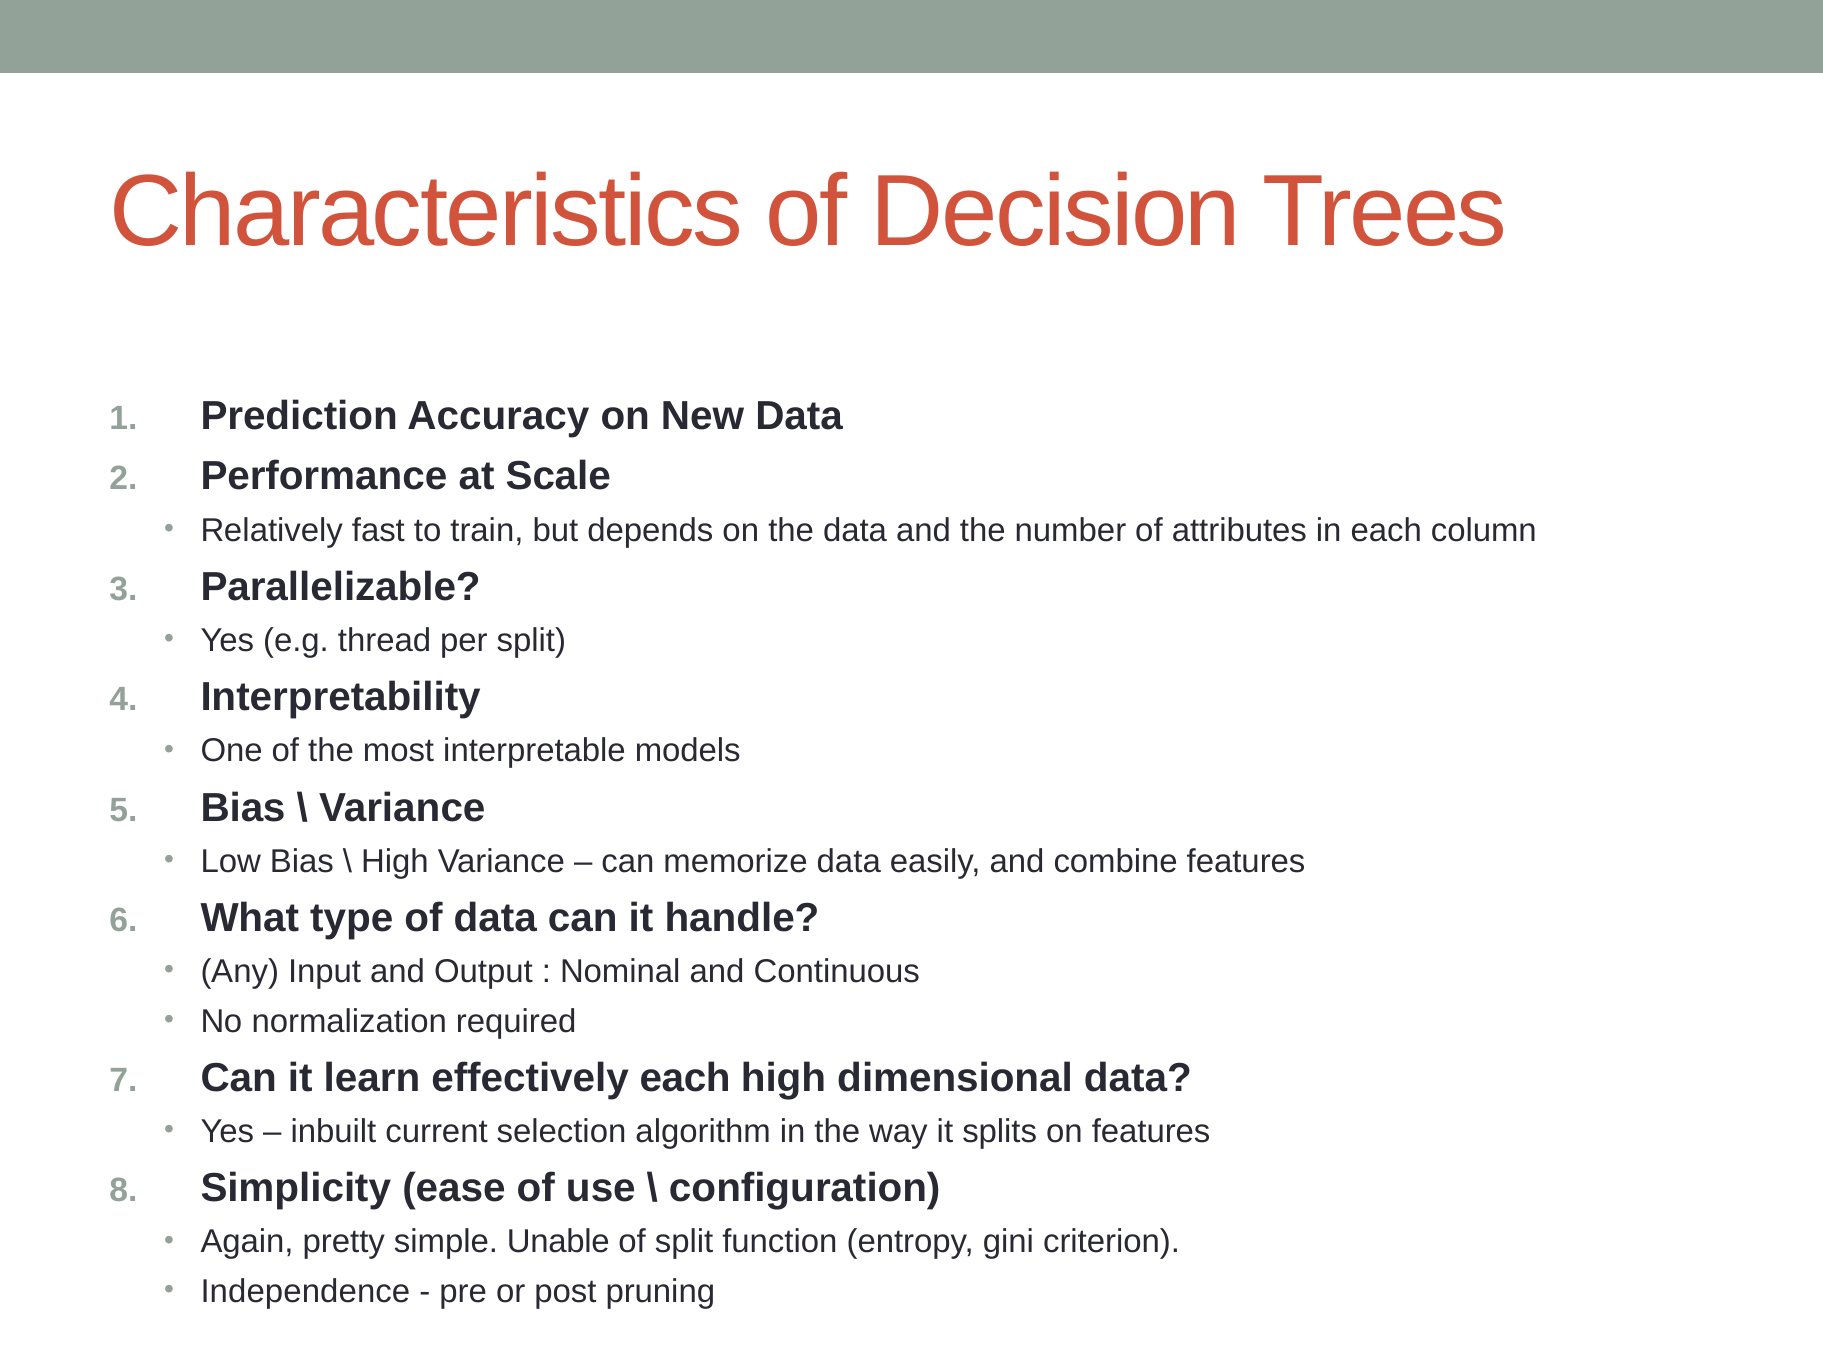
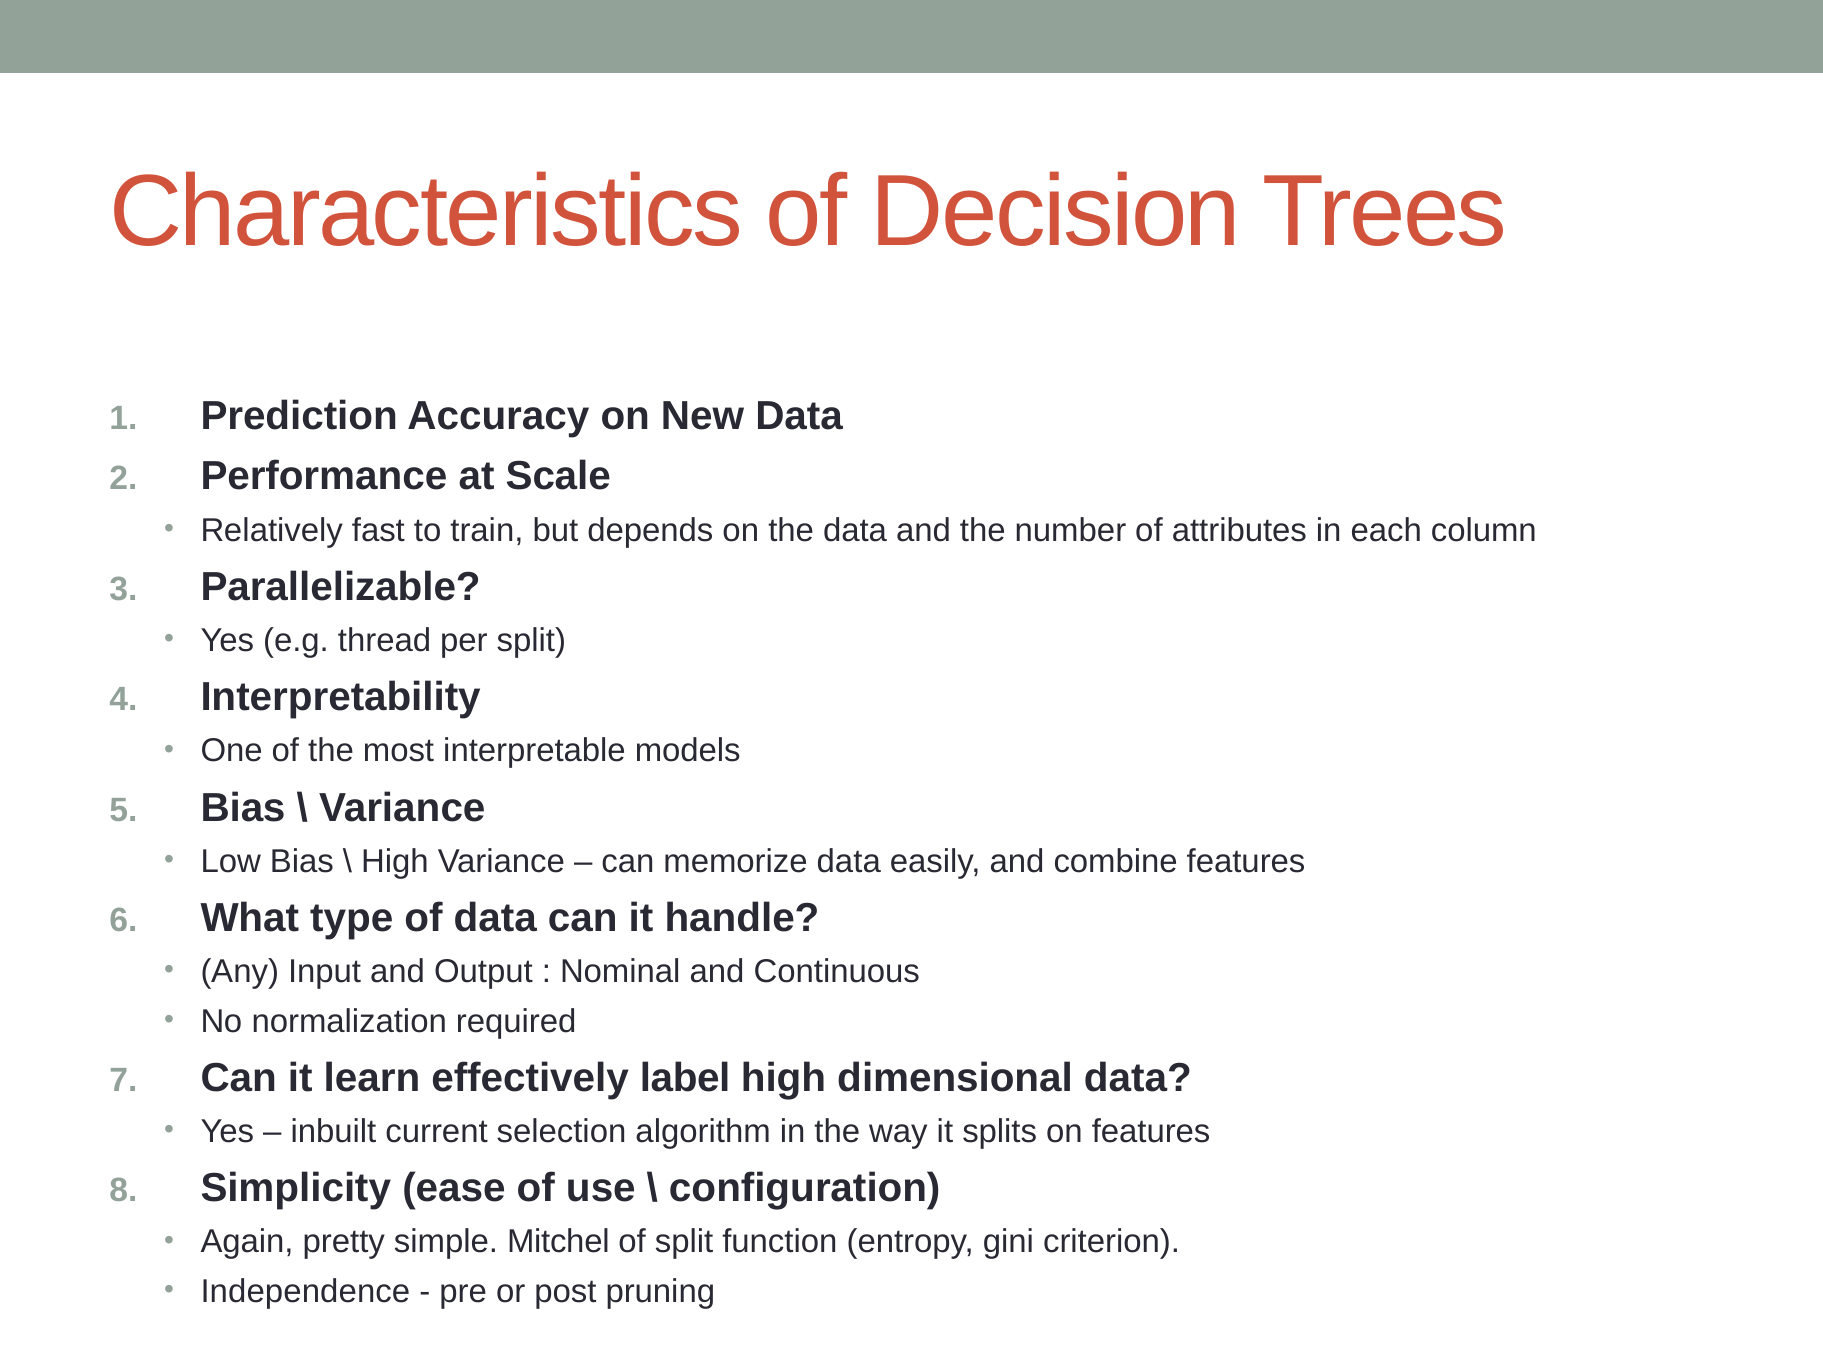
effectively each: each -> label
Unable: Unable -> Mitchel
